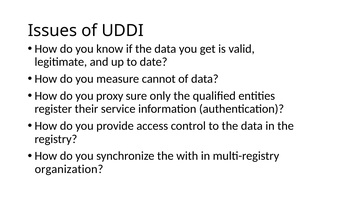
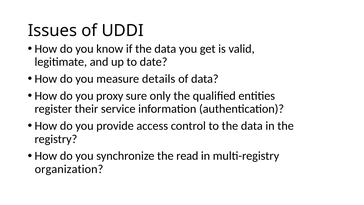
cannot: cannot -> details
with: with -> read
